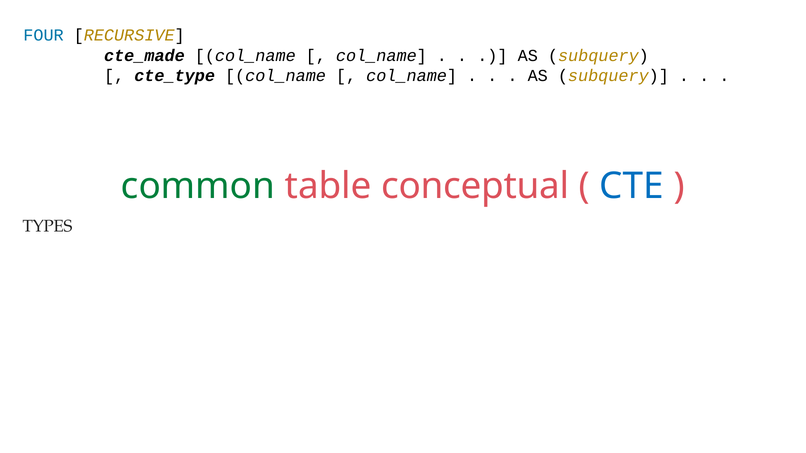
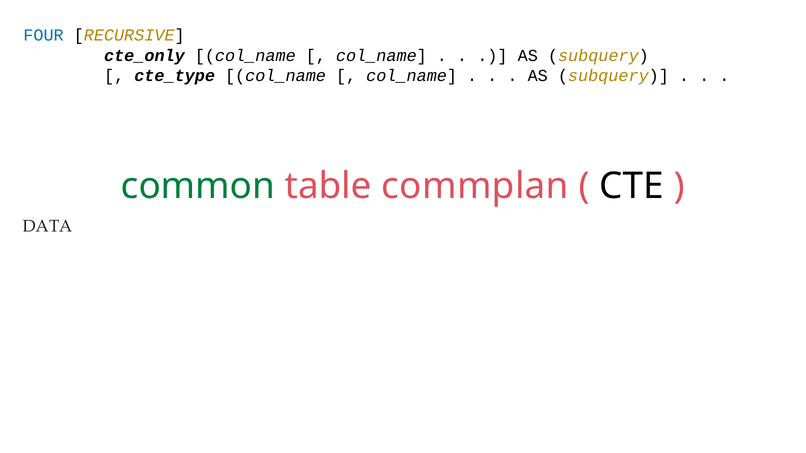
cte_made: cte_made -> cte_only
conceptual: conceptual -> commplan
CTE colour: blue -> black
TYPES: TYPES -> DATA
